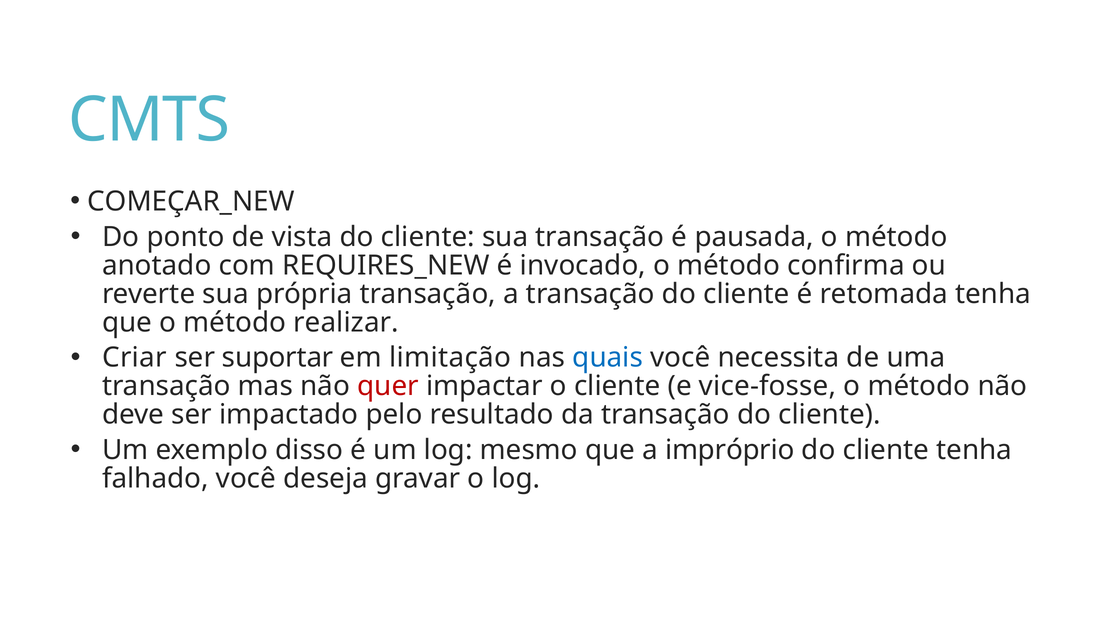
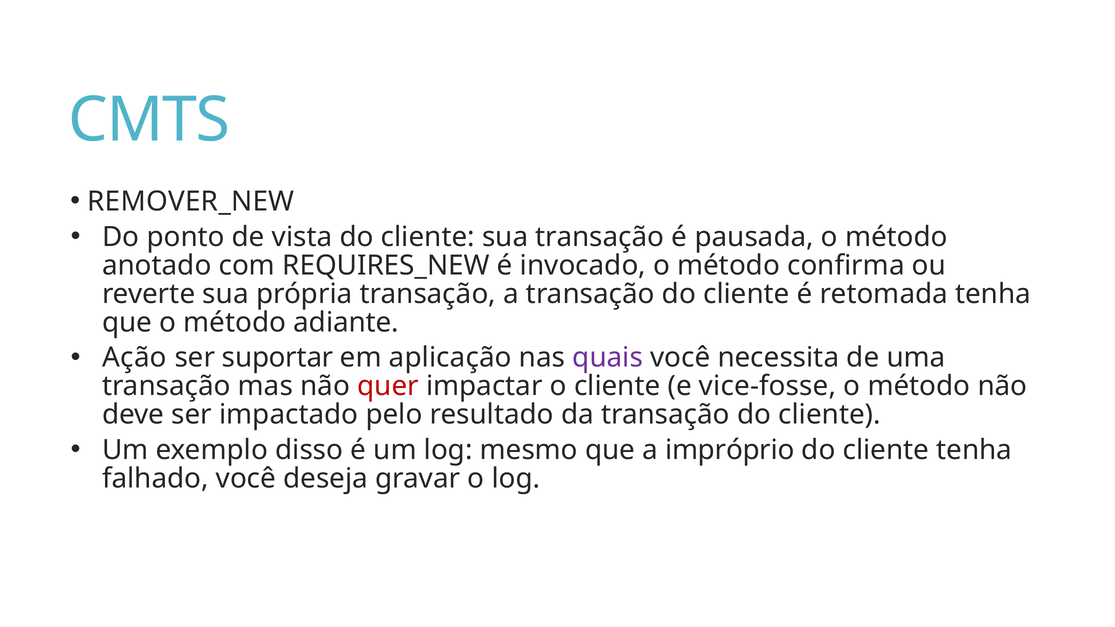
COMEÇAR_NEW: COMEÇAR_NEW -> REMOVER_NEW
realizar: realizar -> adiante
Criar: Criar -> Ação
limitação: limitação -> aplicação
quais colour: blue -> purple
